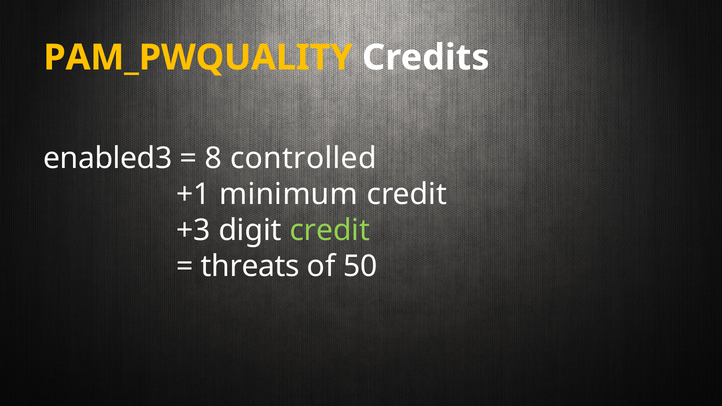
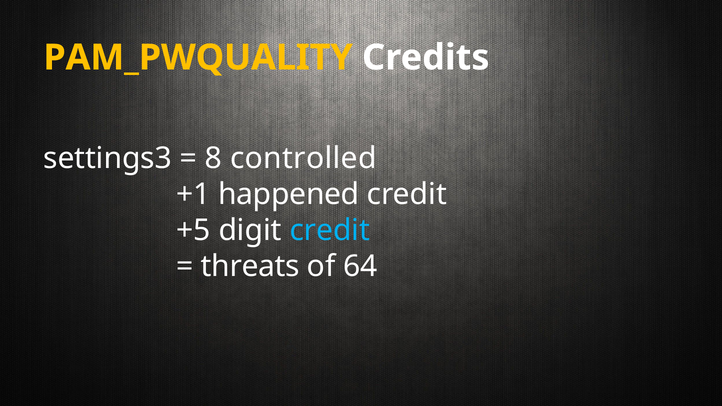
enabled3: enabled3 -> settings3
minimum: minimum -> happened
+3: +3 -> +5
credit at (330, 230) colour: light green -> light blue
50: 50 -> 64
